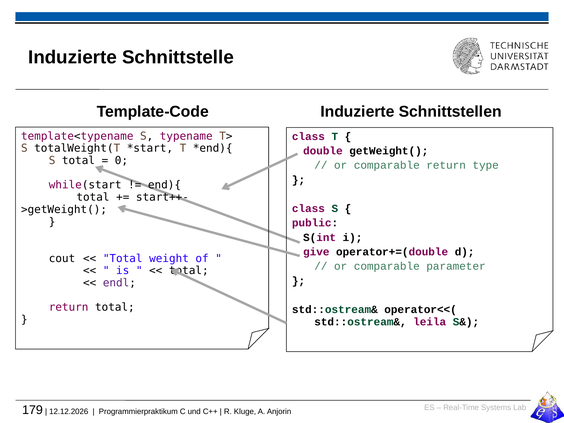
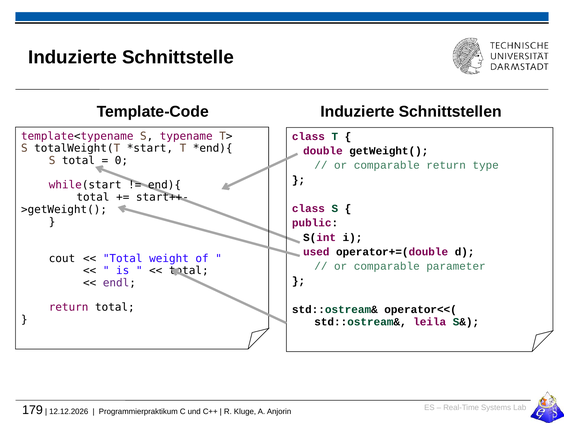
give: give -> used
